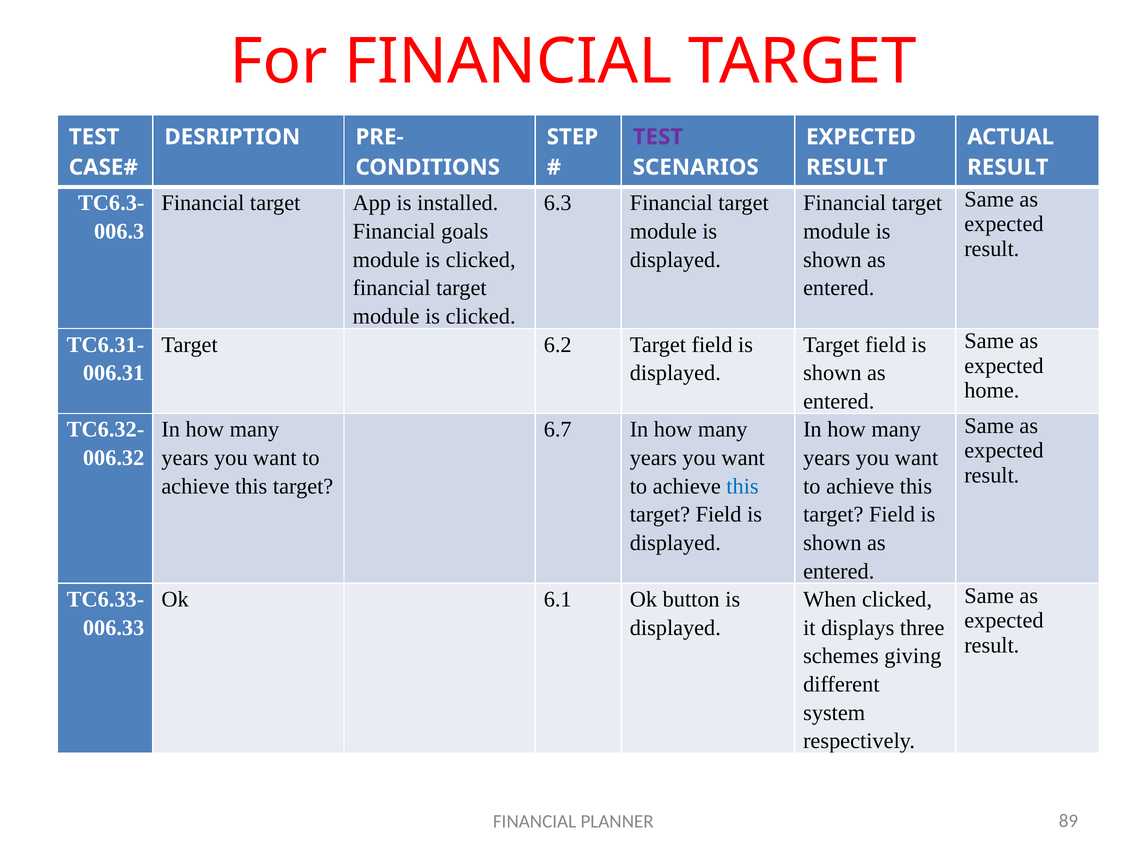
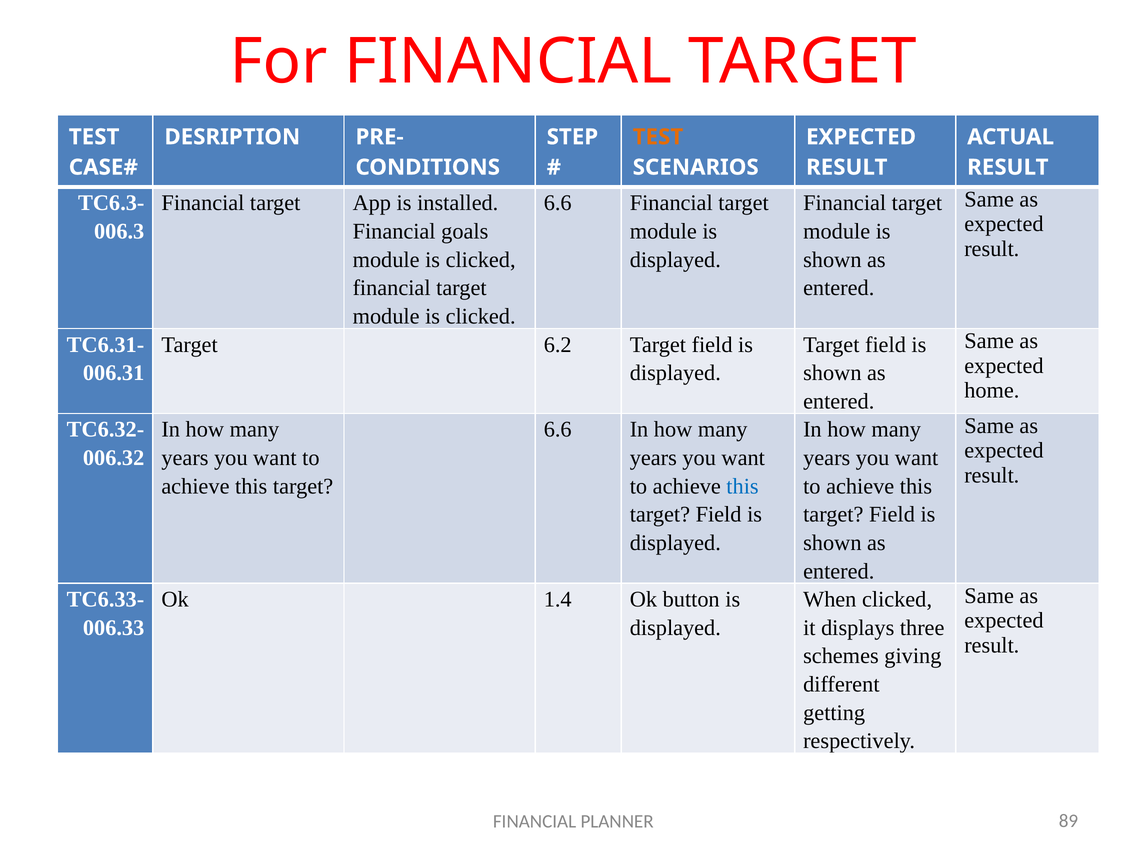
TEST at (658, 137) colour: purple -> orange
6.3 at (558, 203): 6.3 -> 6.6
6.7 at (558, 430): 6.7 -> 6.6
6.1: 6.1 -> 1.4
system: system -> getting
